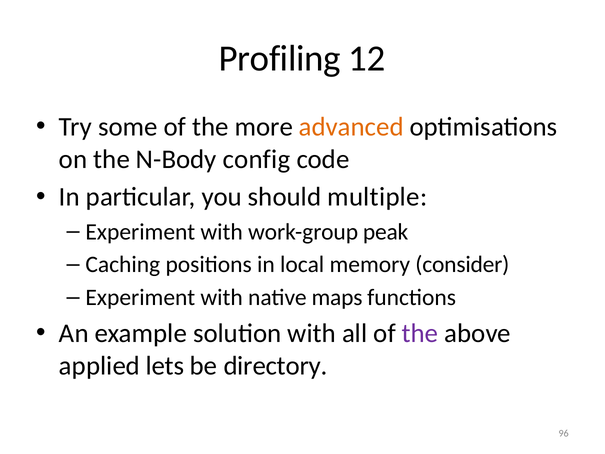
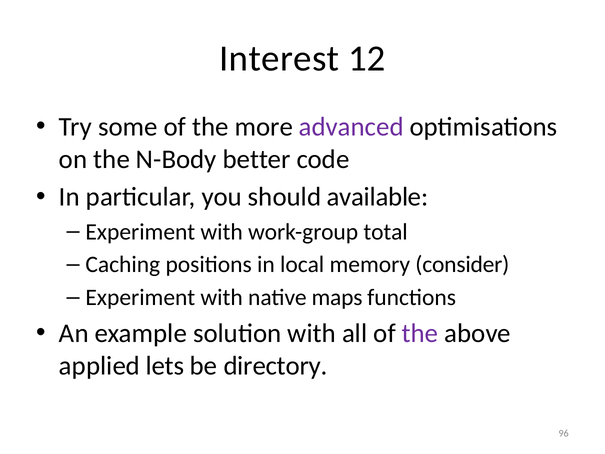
Profiling: Profiling -> Interest
advanced colour: orange -> purple
config: config -> better
multiple: multiple -> available
peak: peak -> total
